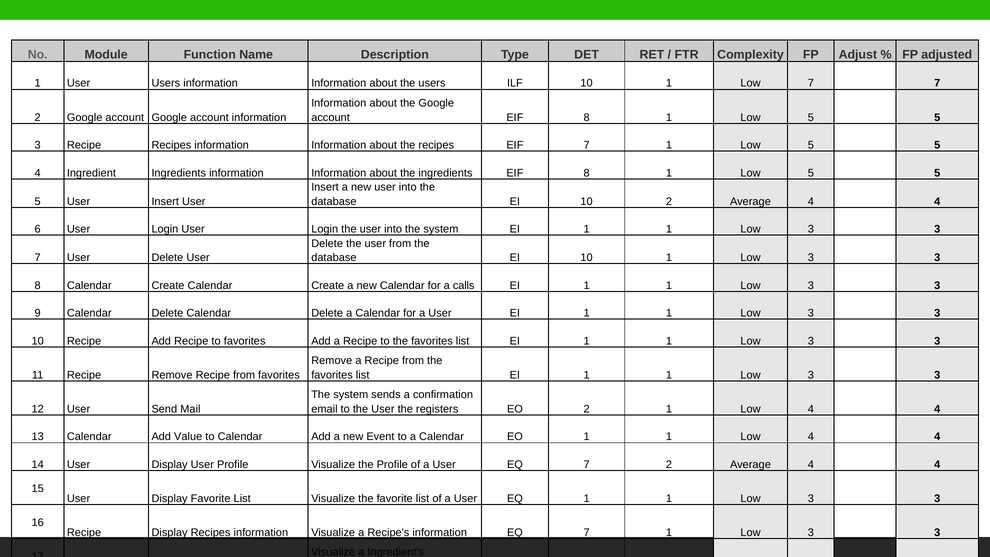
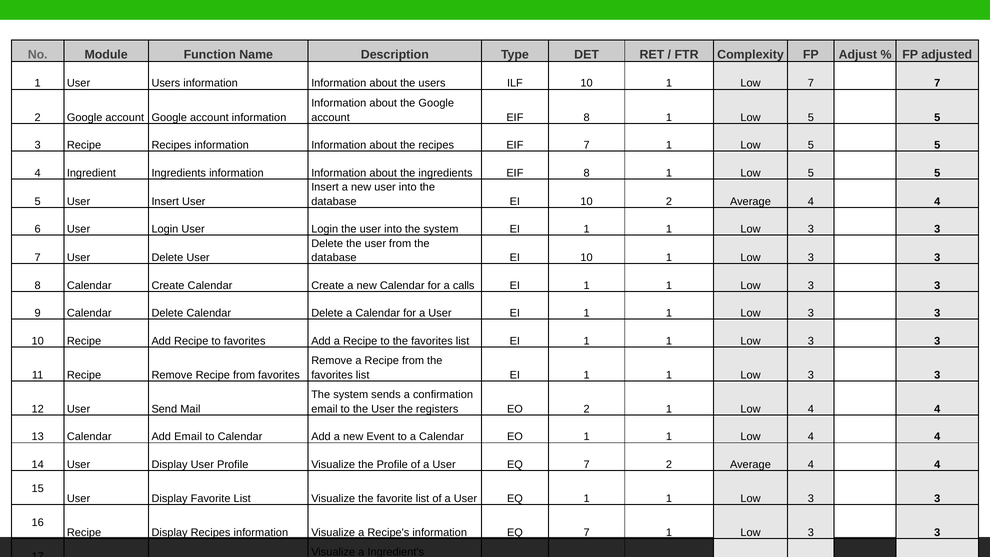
Add Value: Value -> Email
